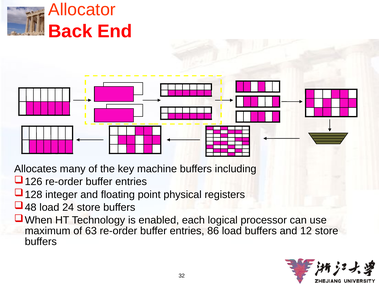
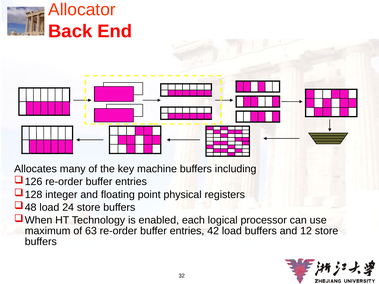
86: 86 -> 42
